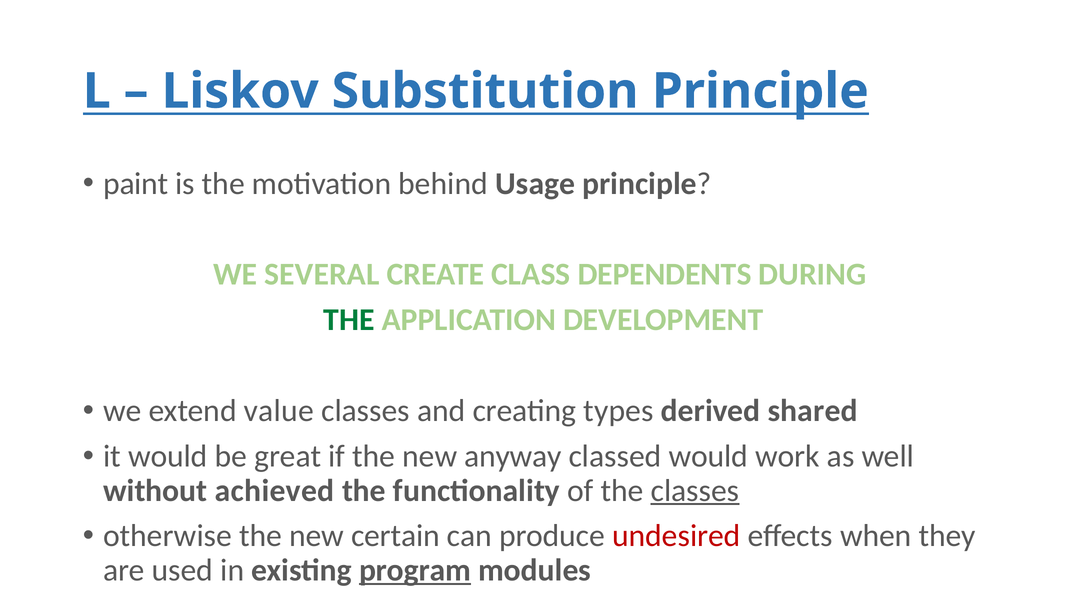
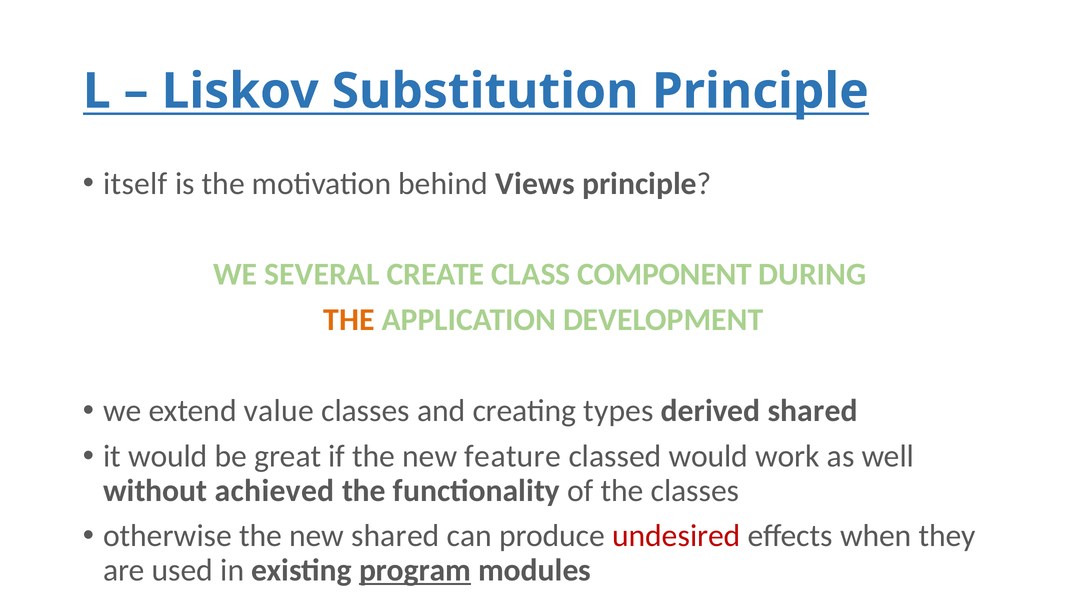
paint: paint -> itself
Usage: Usage -> Views
DEPENDENTS: DEPENDENTS -> COMPONENT
THE at (349, 320) colour: green -> orange
anyway: anyway -> feature
classes at (695, 491) underline: present -> none
new certain: certain -> shared
